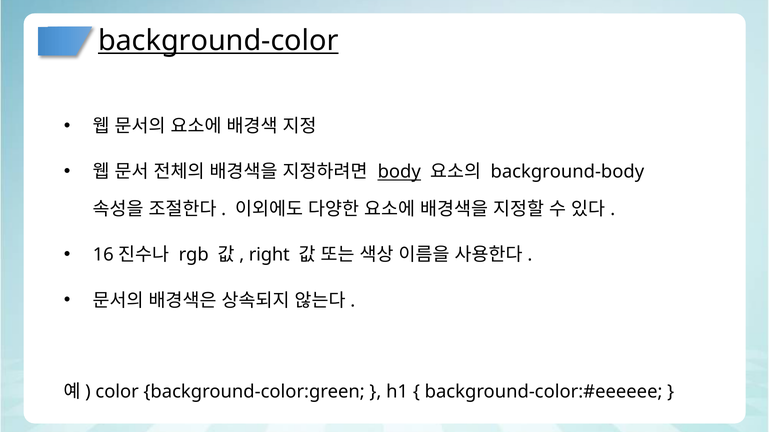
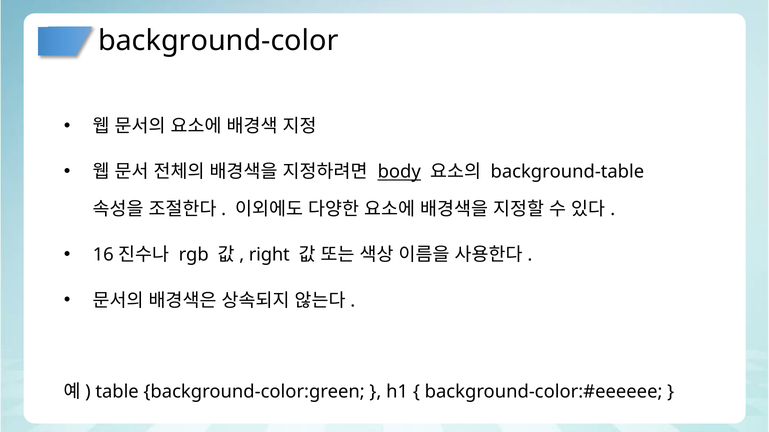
background-color underline: present -> none
background-body: background-body -> background-table
color: color -> table
